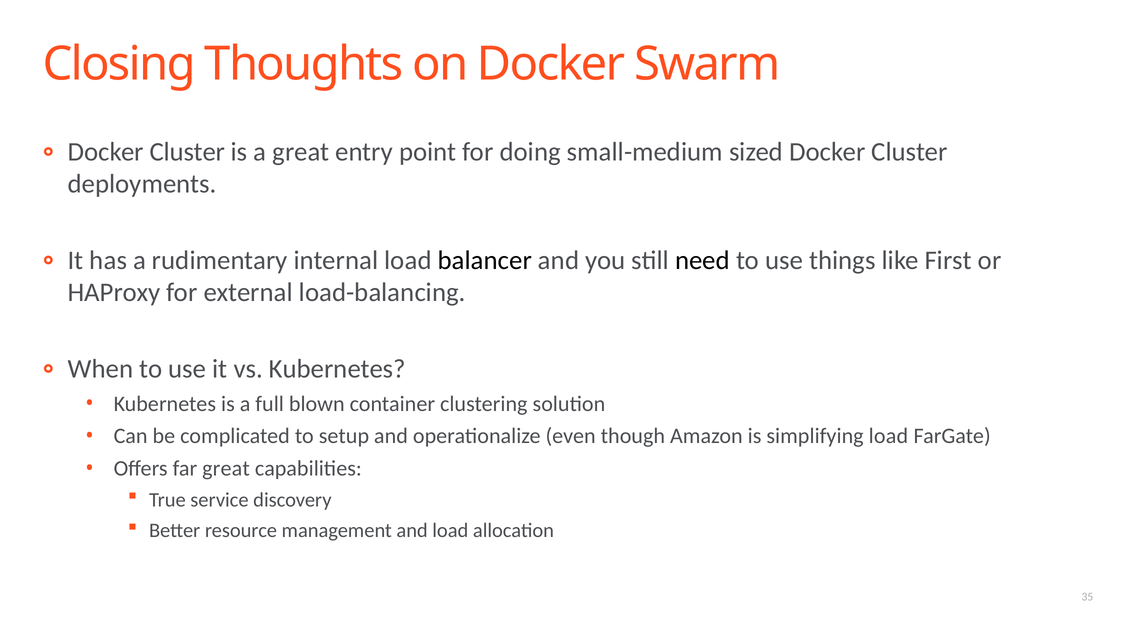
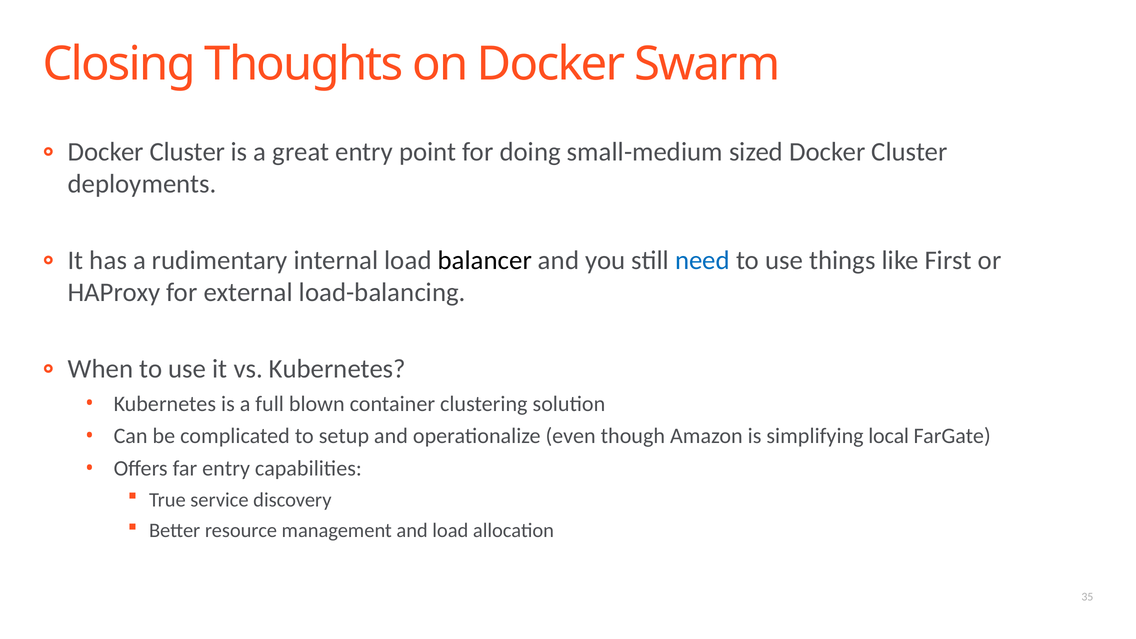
need colour: black -> blue
simplifying load: load -> local
far great: great -> entry
